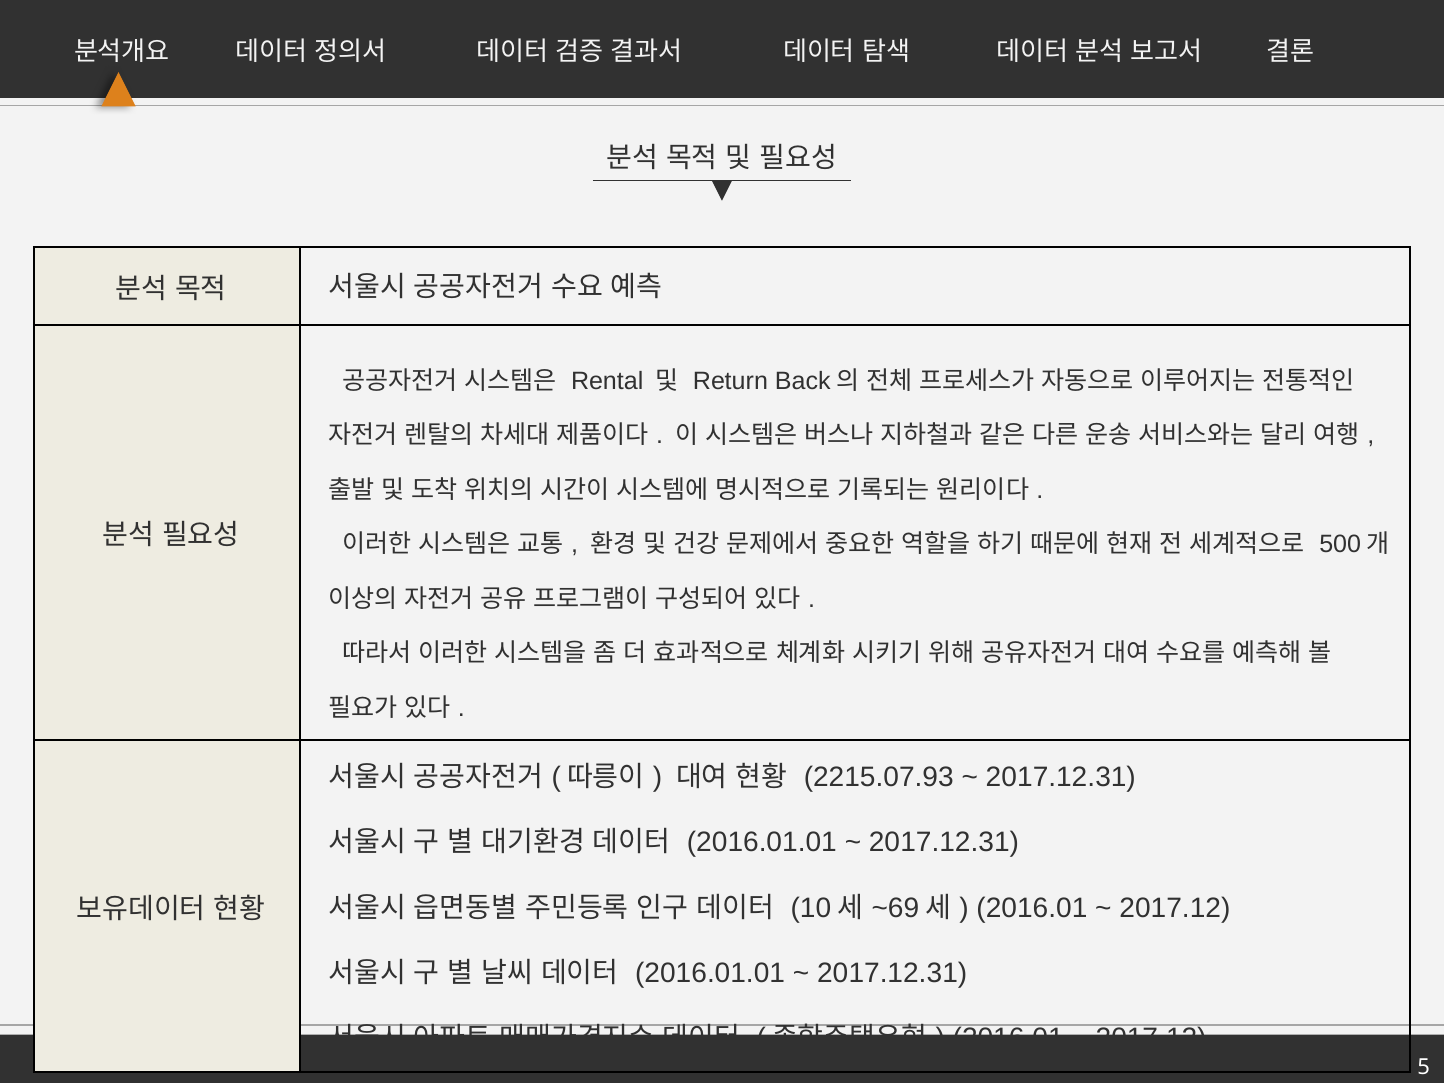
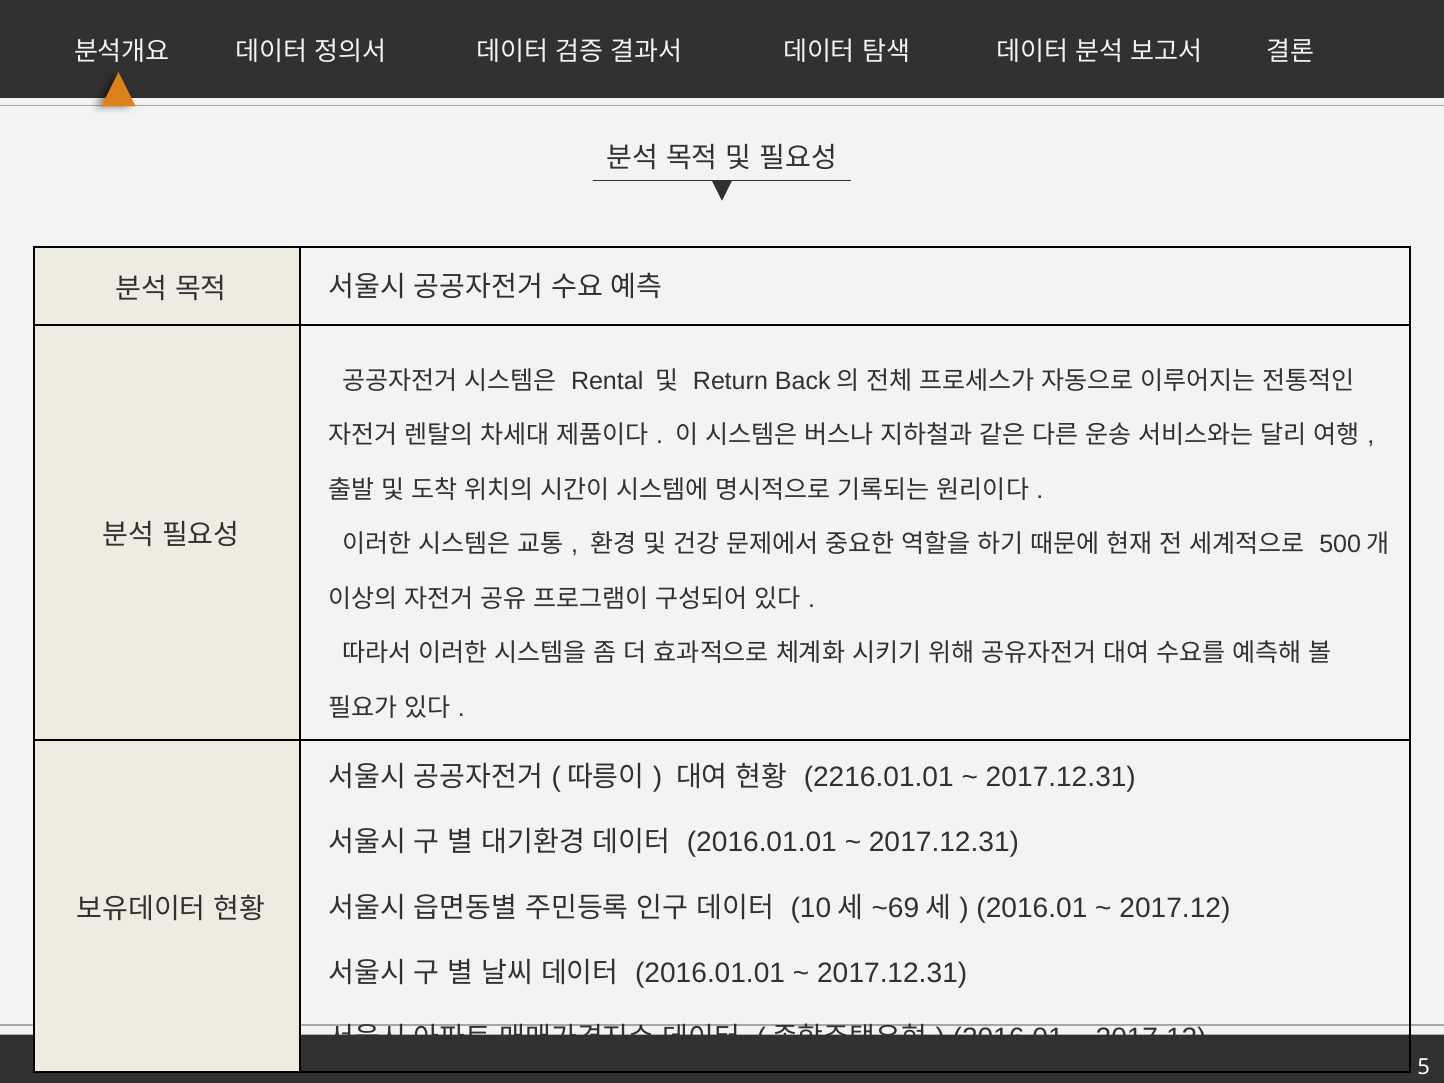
2215.07.93: 2215.07.93 -> 2216.01.01
